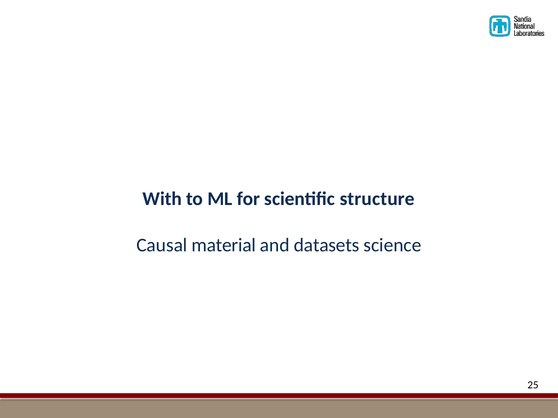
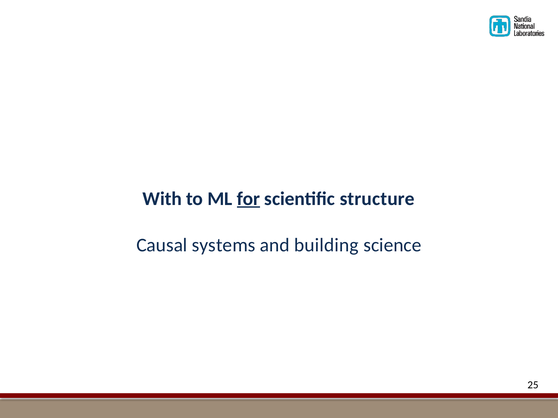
for underline: none -> present
material: material -> systems
datasets: datasets -> building
